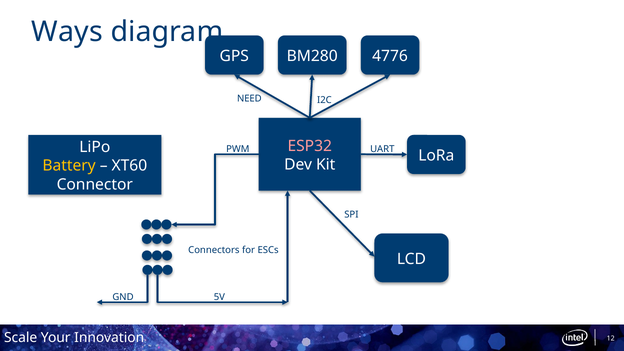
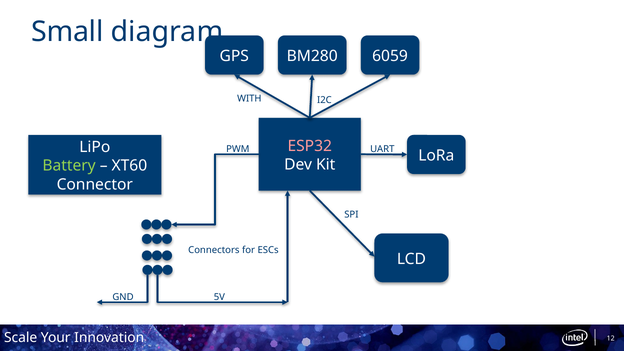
Ways: Ways -> Small
4776: 4776 -> 6059
NEED: NEED -> WITH
Battery colour: yellow -> light green
